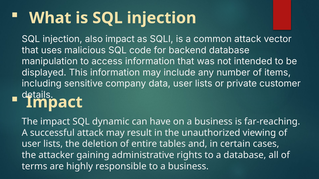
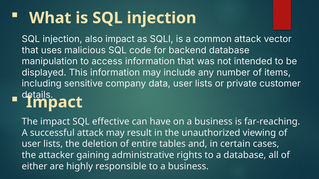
dynamic: dynamic -> effective
terms: terms -> either
